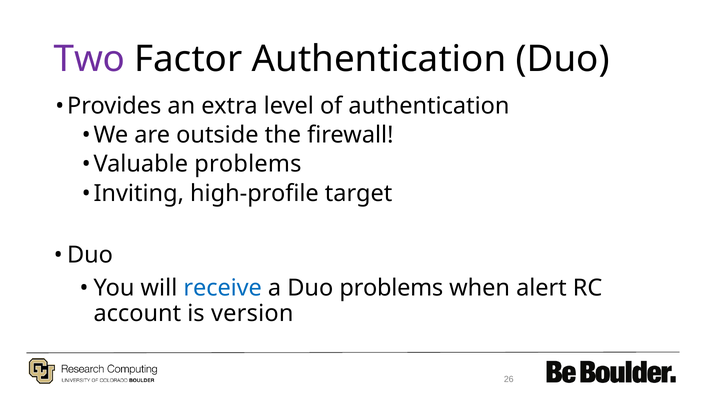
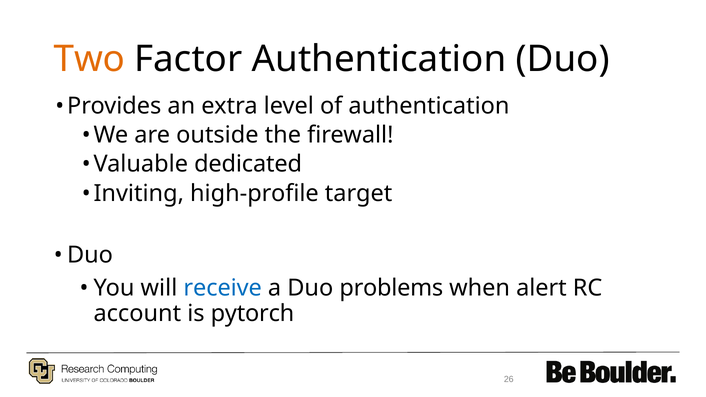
Two colour: purple -> orange
Valuable problems: problems -> dedicated
version: version -> pytorch
